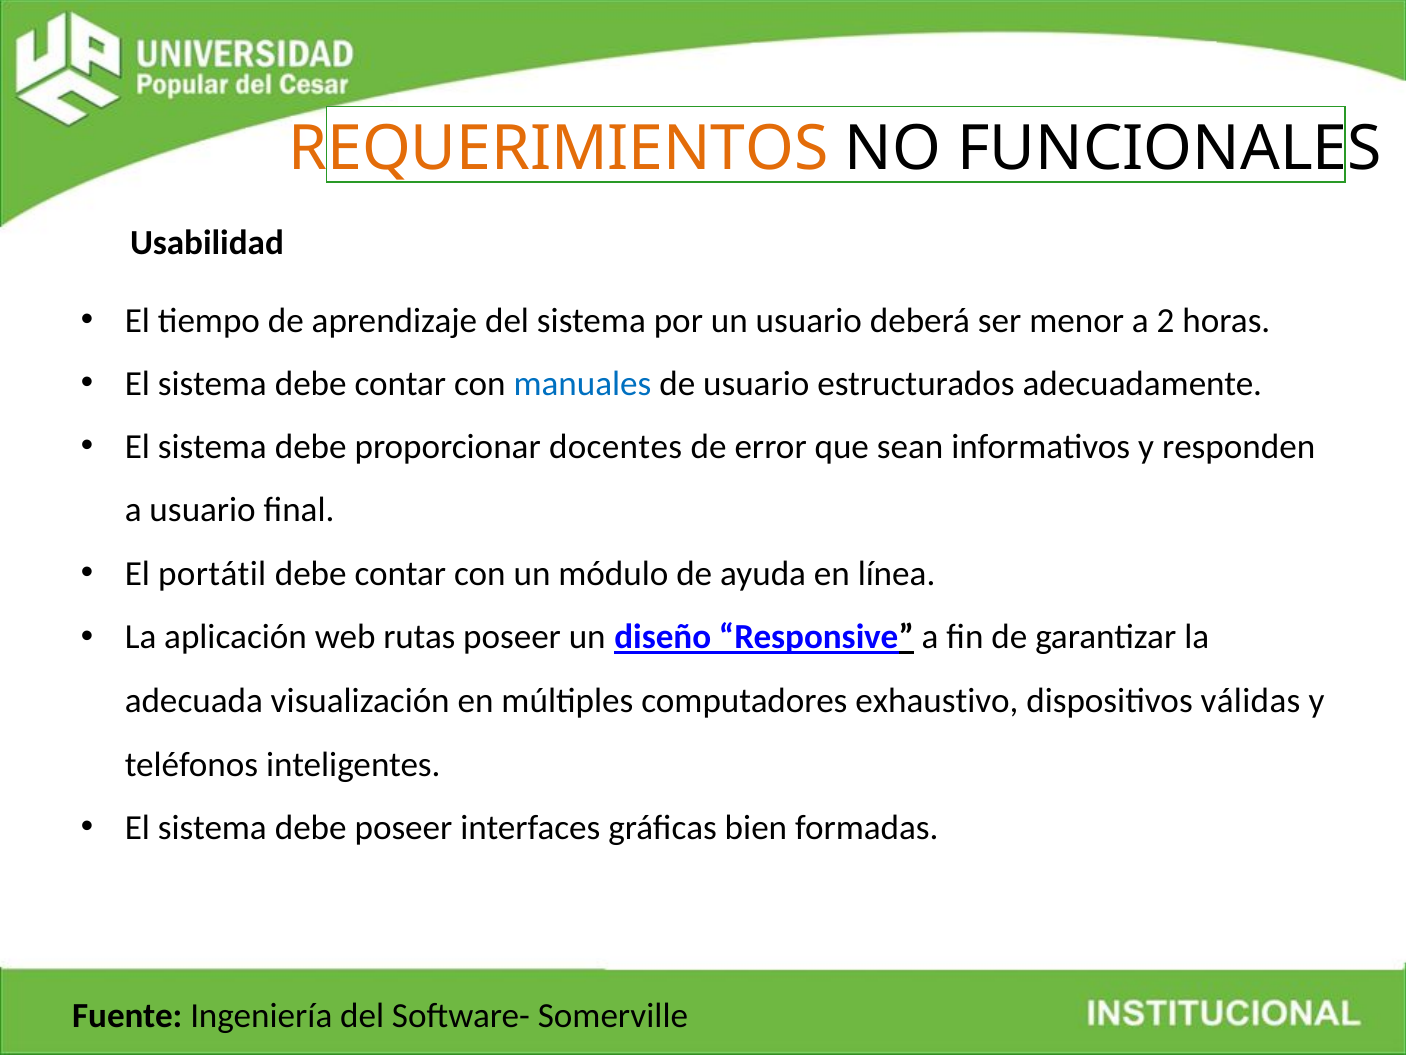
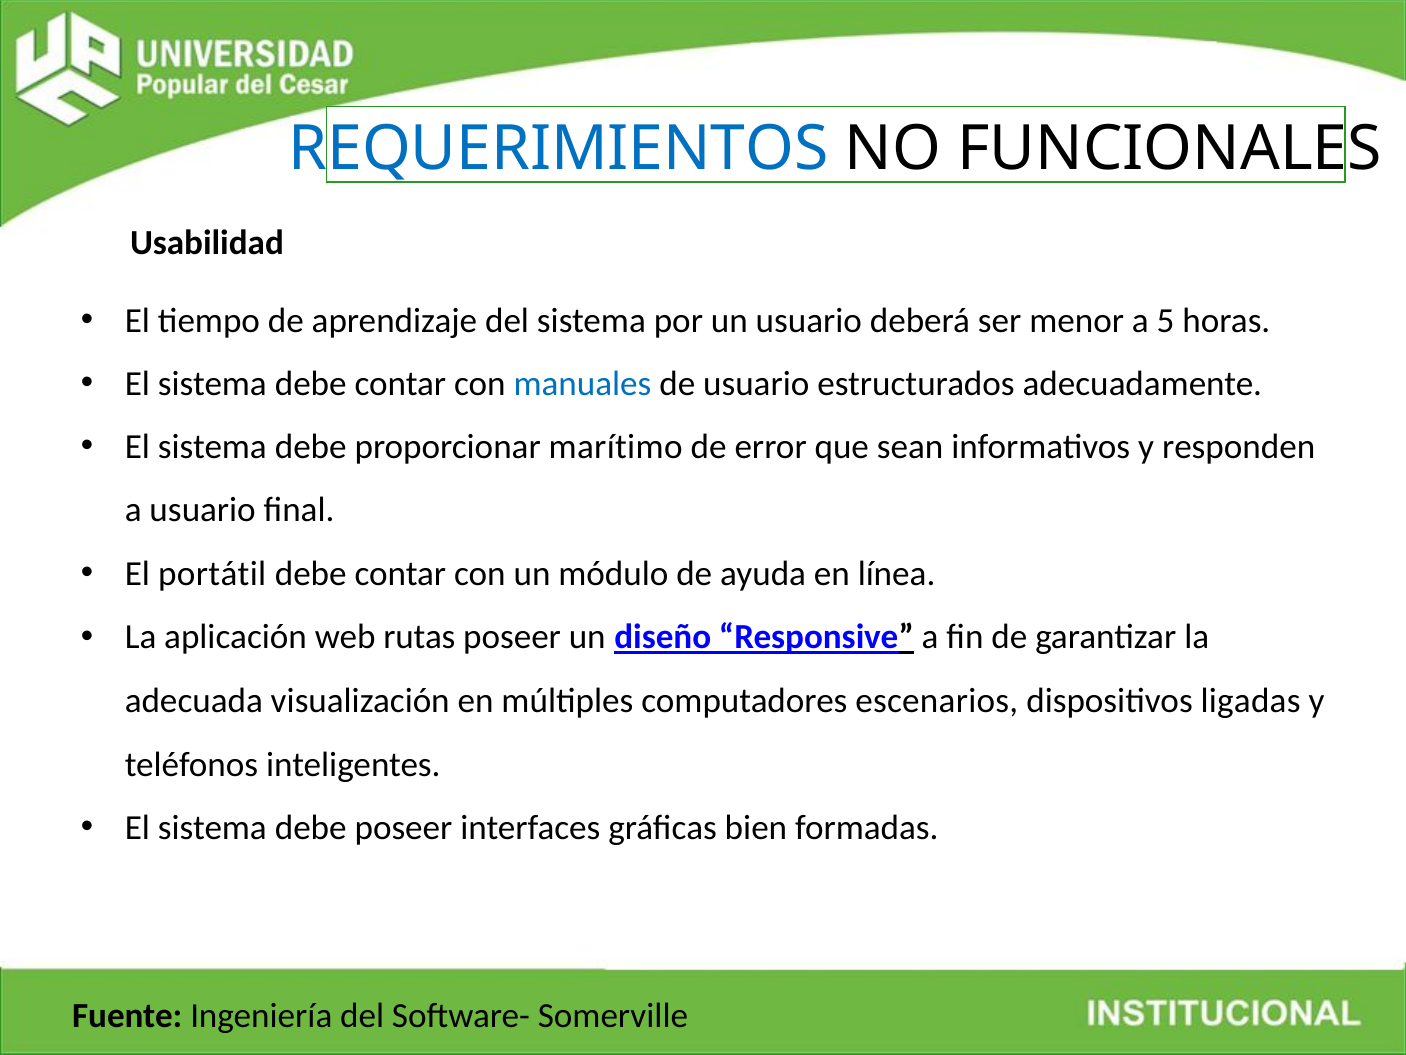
REQUERIMIENTOS colour: orange -> blue
2: 2 -> 5
docentes: docentes -> marítimo
exhaustivo: exhaustivo -> escenarios
válidas: válidas -> ligadas
